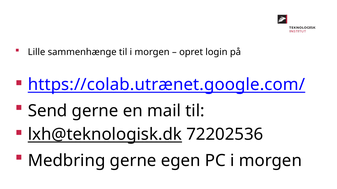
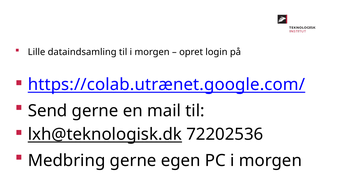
sammenhænge: sammenhænge -> dataindsamling
